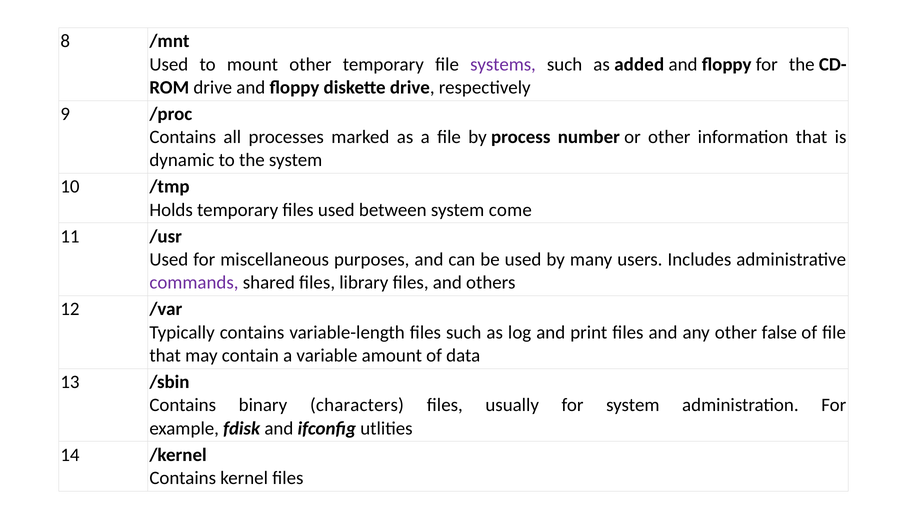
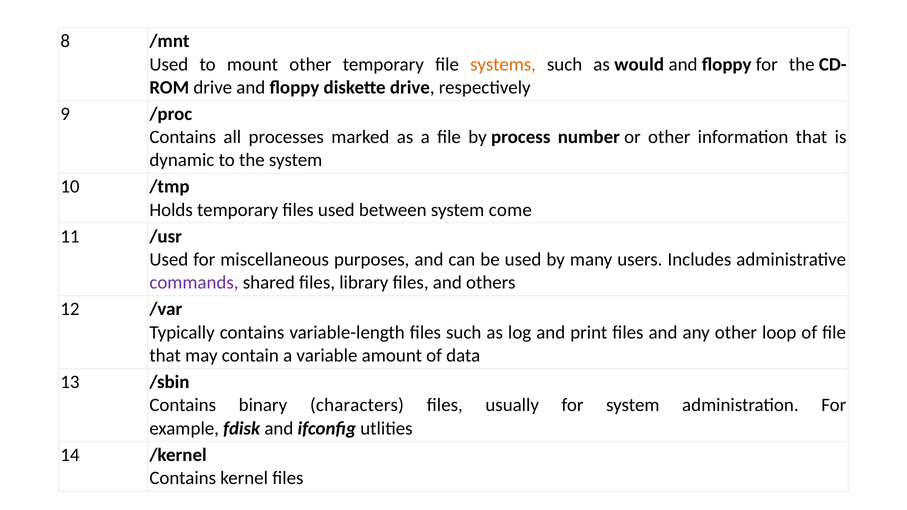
systems colour: purple -> orange
added: added -> would
false: false -> loop
